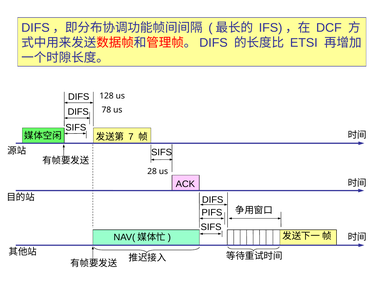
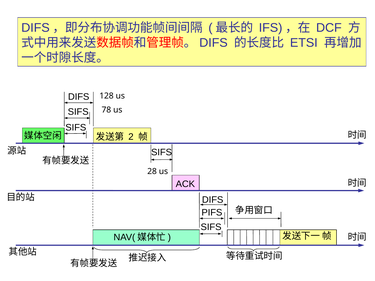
DIFS at (78, 112): DIFS -> SIFS
7: 7 -> 2
